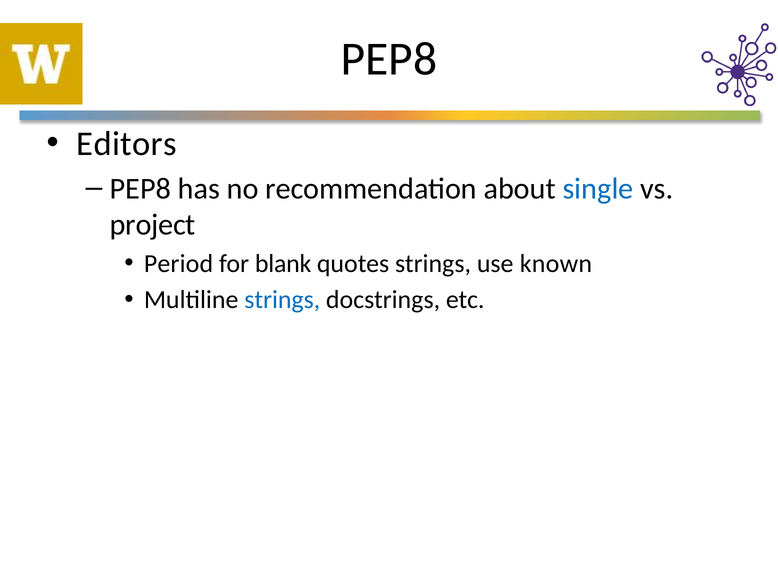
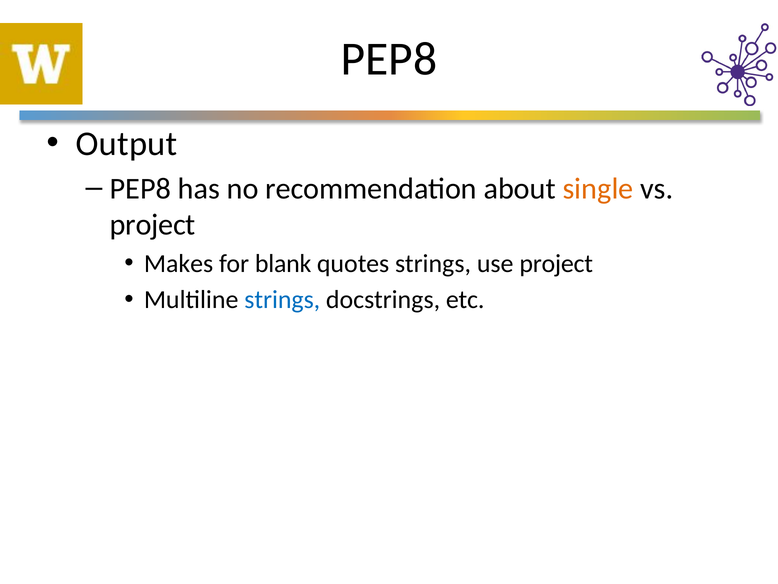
Editors: Editors -> Output
single colour: blue -> orange
Period: Period -> Makes
use known: known -> project
